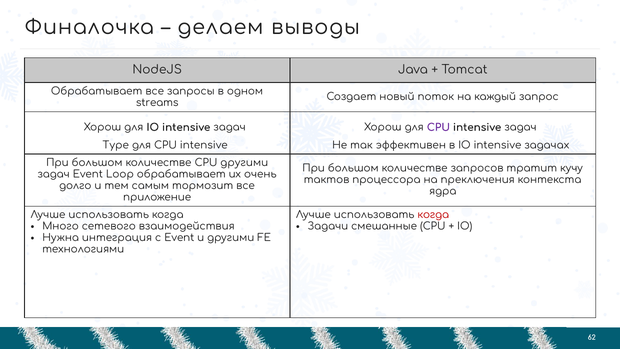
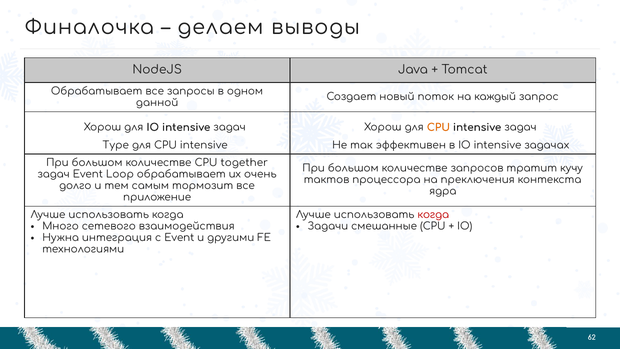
streams: streams -> данной
CPU at (438, 127) colour: purple -> orange
CPU другими: другими -> together
